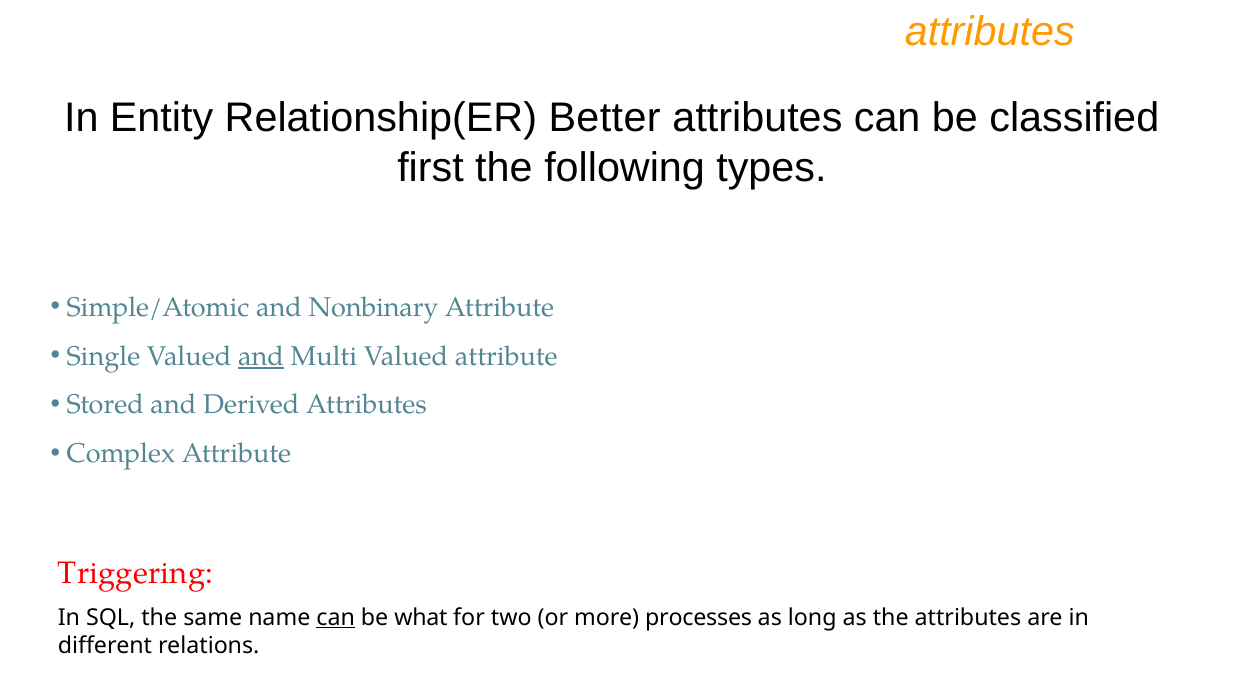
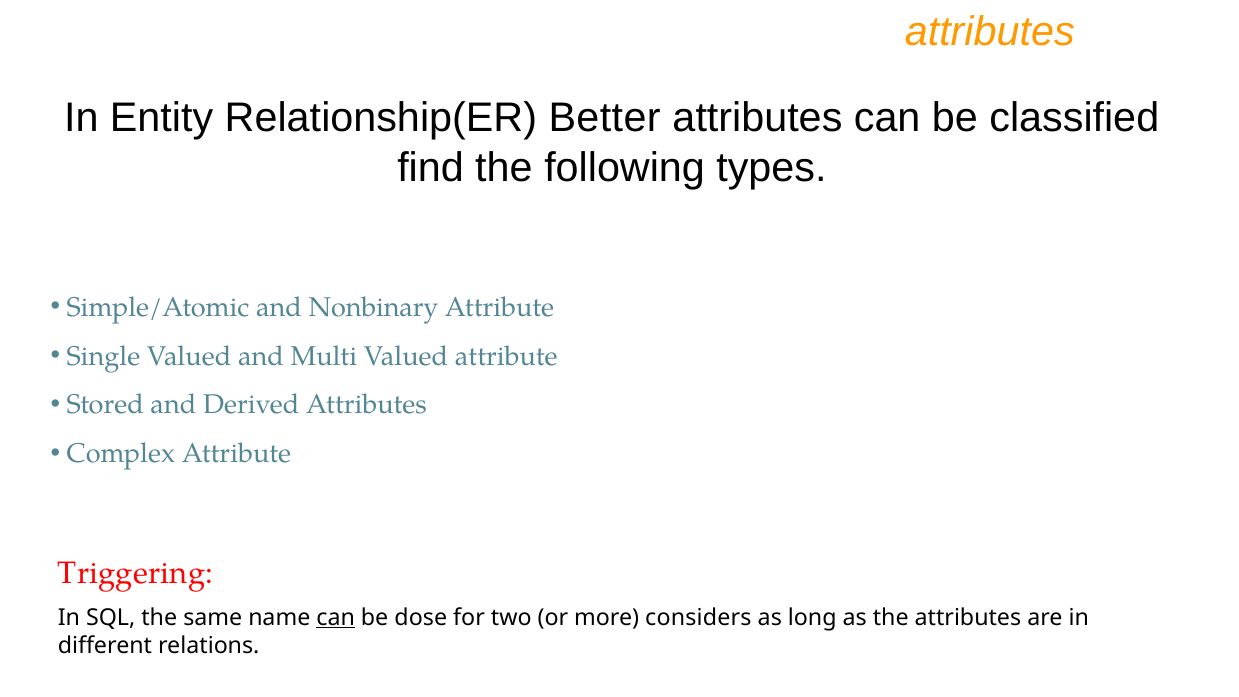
first: first -> find
and at (261, 356) underline: present -> none
what: what -> dose
processes: processes -> considers
